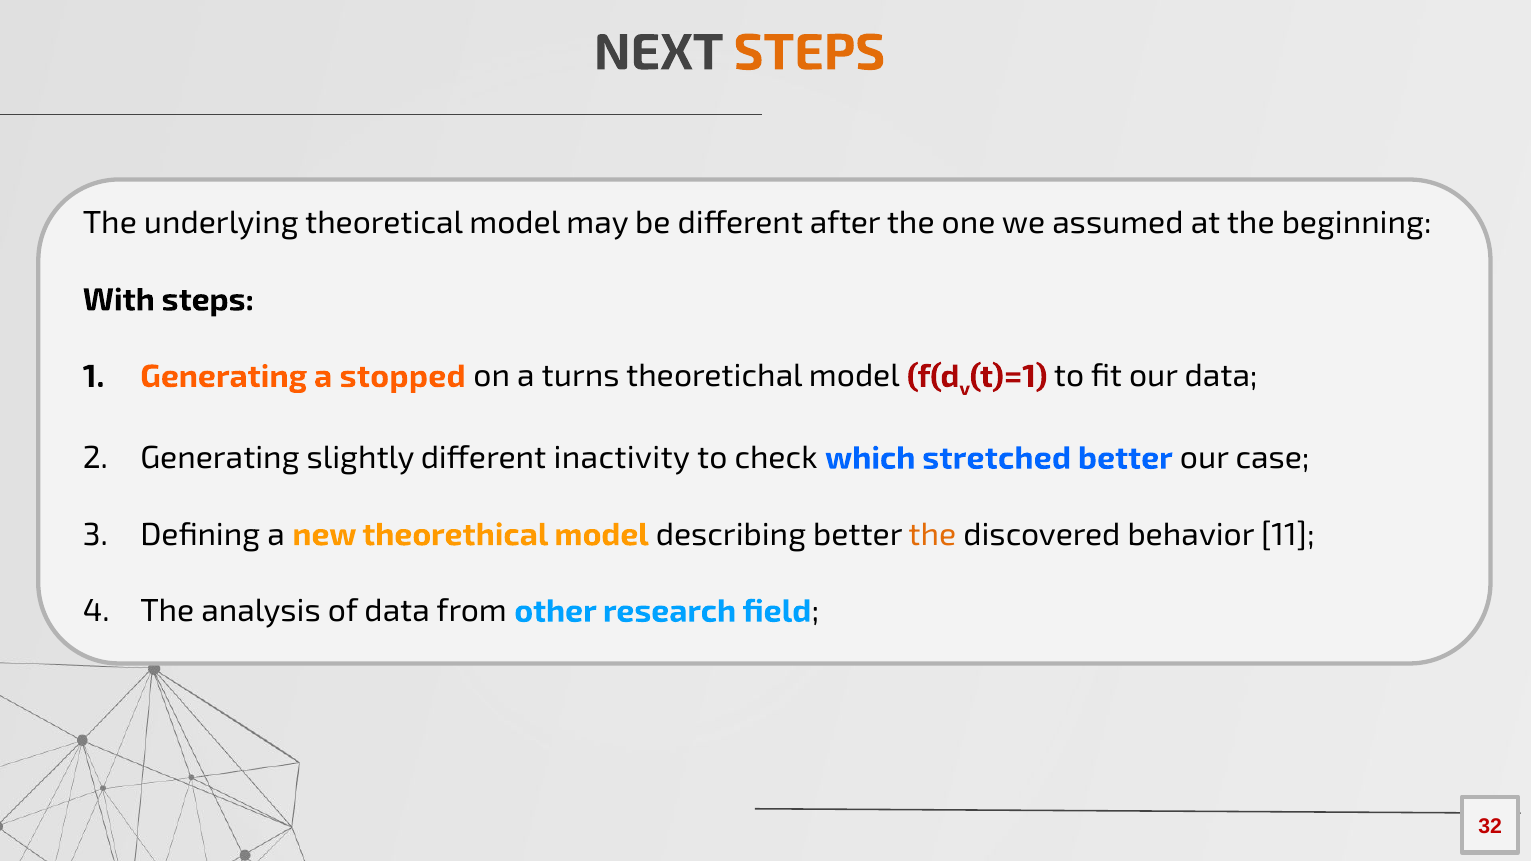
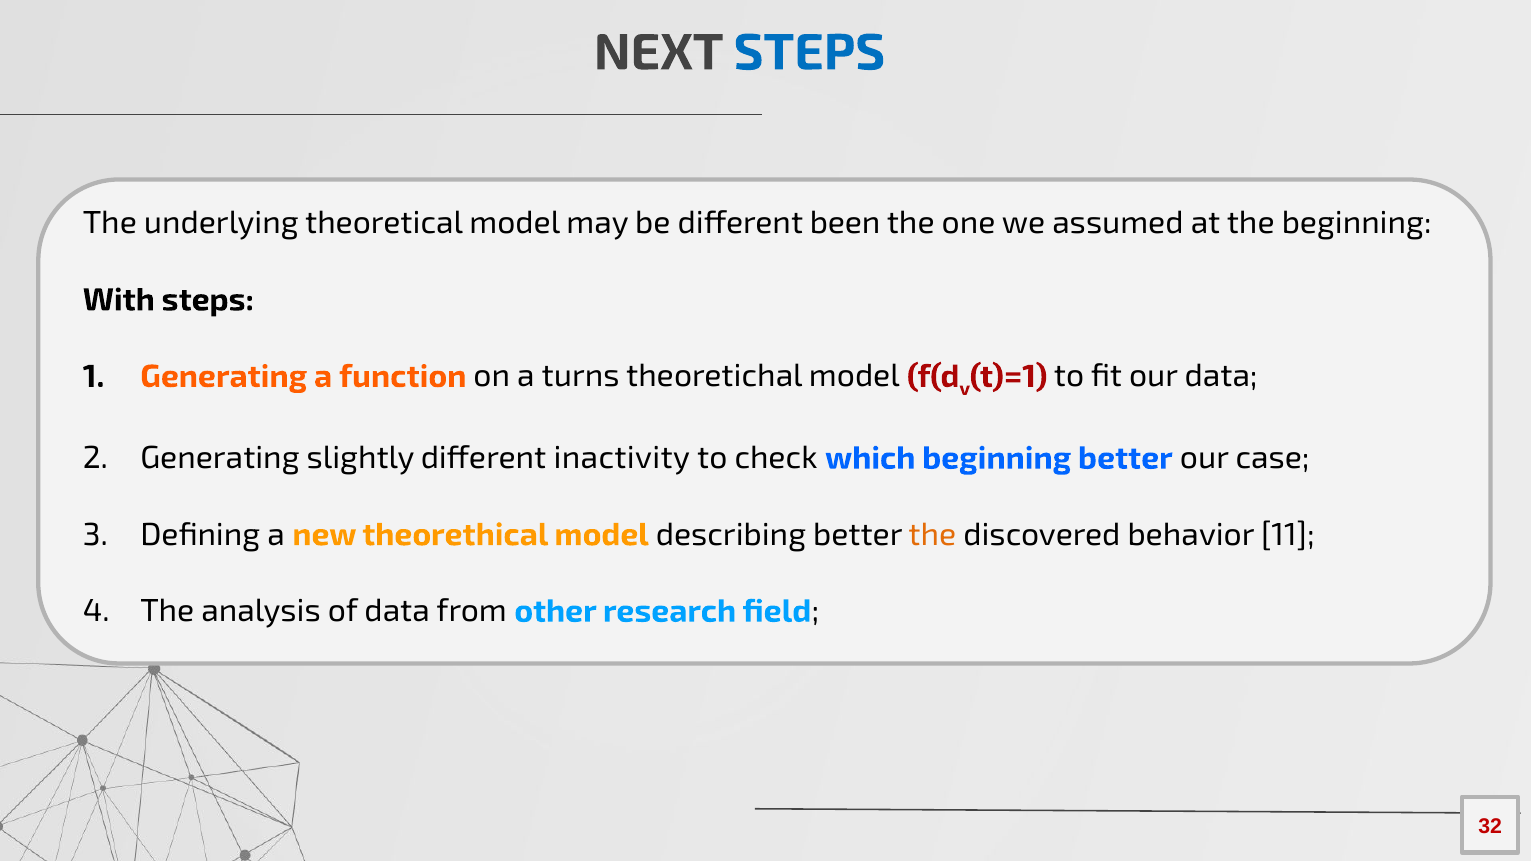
STEPS at (809, 53) colour: orange -> blue
after: after -> been
stopped: stopped -> function
which stretched: stretched -> beginning
